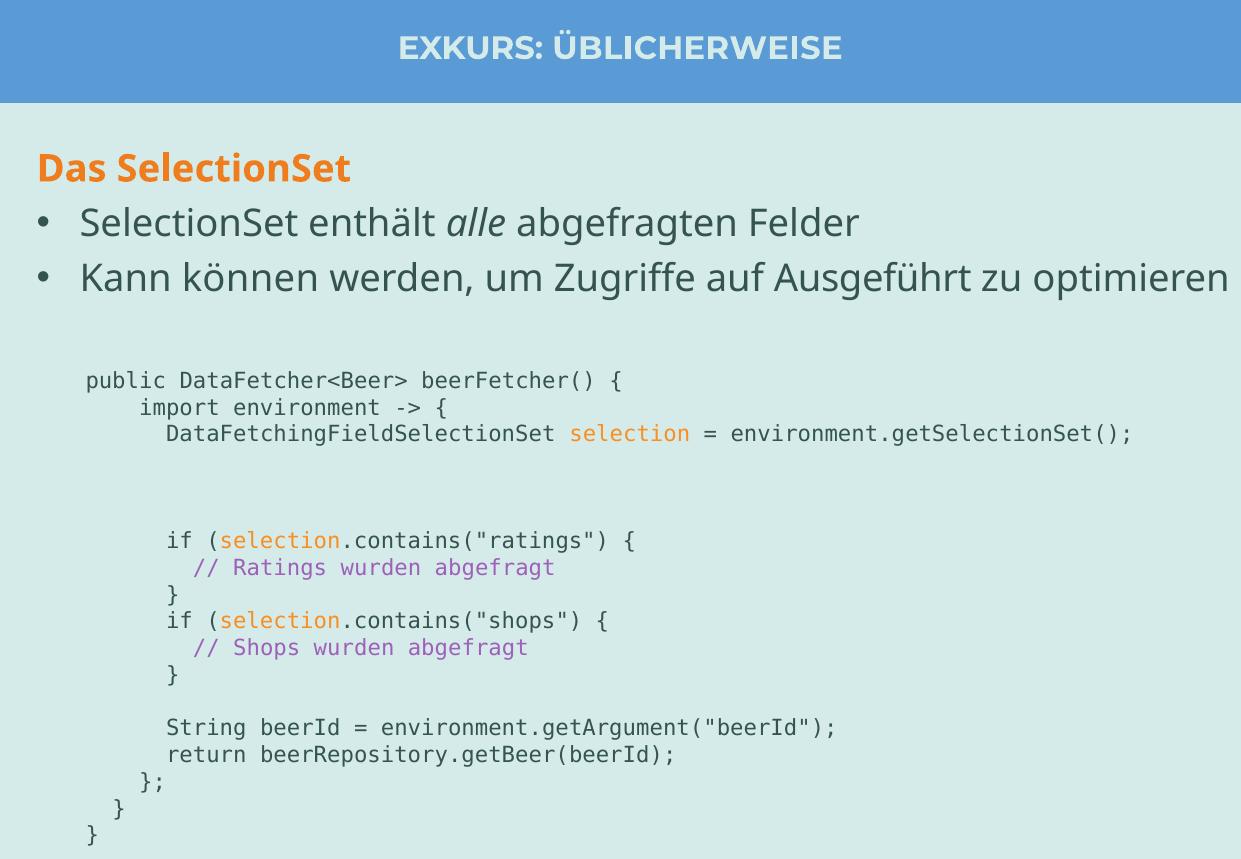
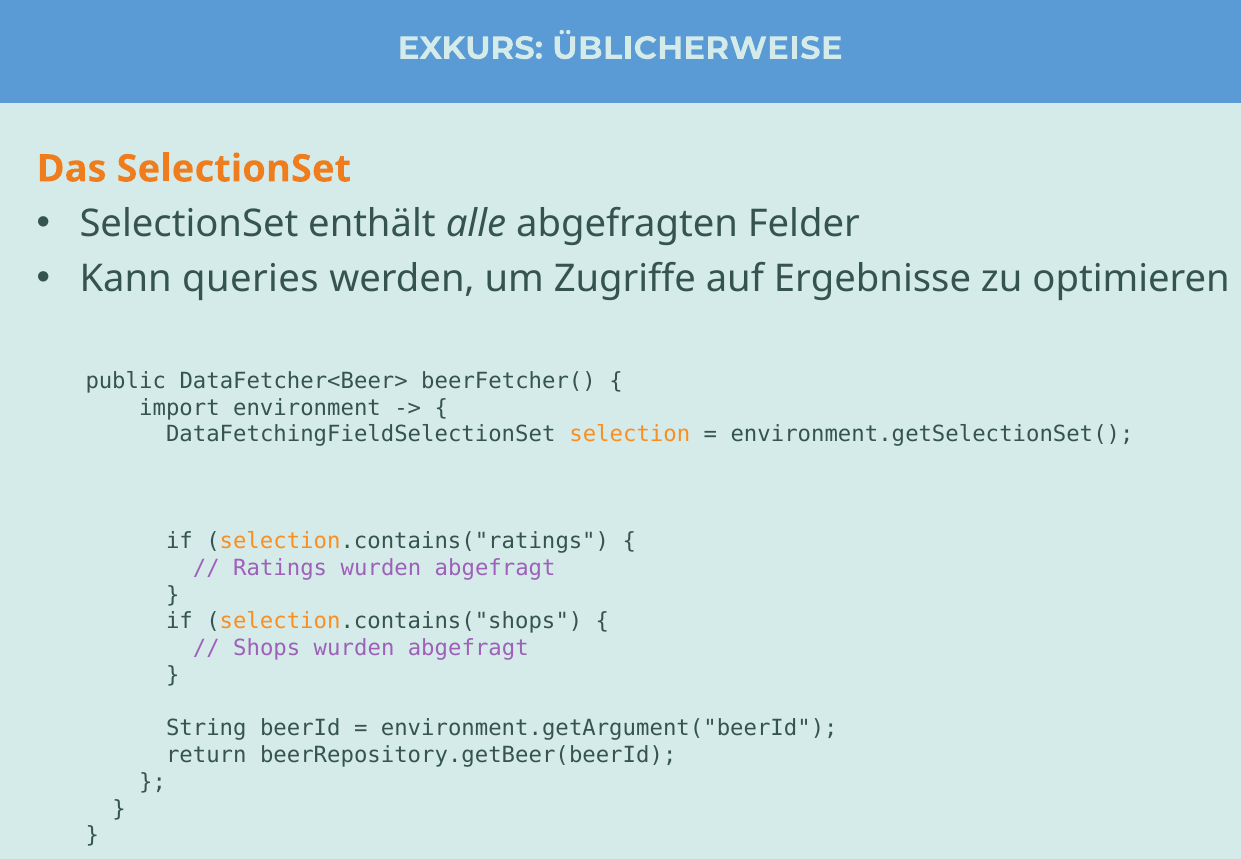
können: können -> queries
Ausgeführt: Ausgeführt -> Ergebnisse
